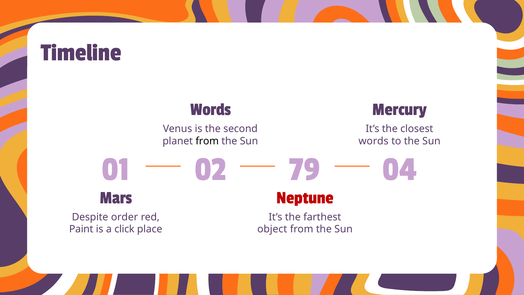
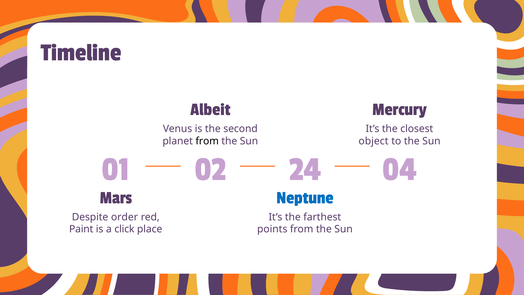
Words at (210, 109): Words -> Albeit
words at (374, 141): words -> object
79: 79 -> 24
Neptune colour: red -> blue
object: object -> points
